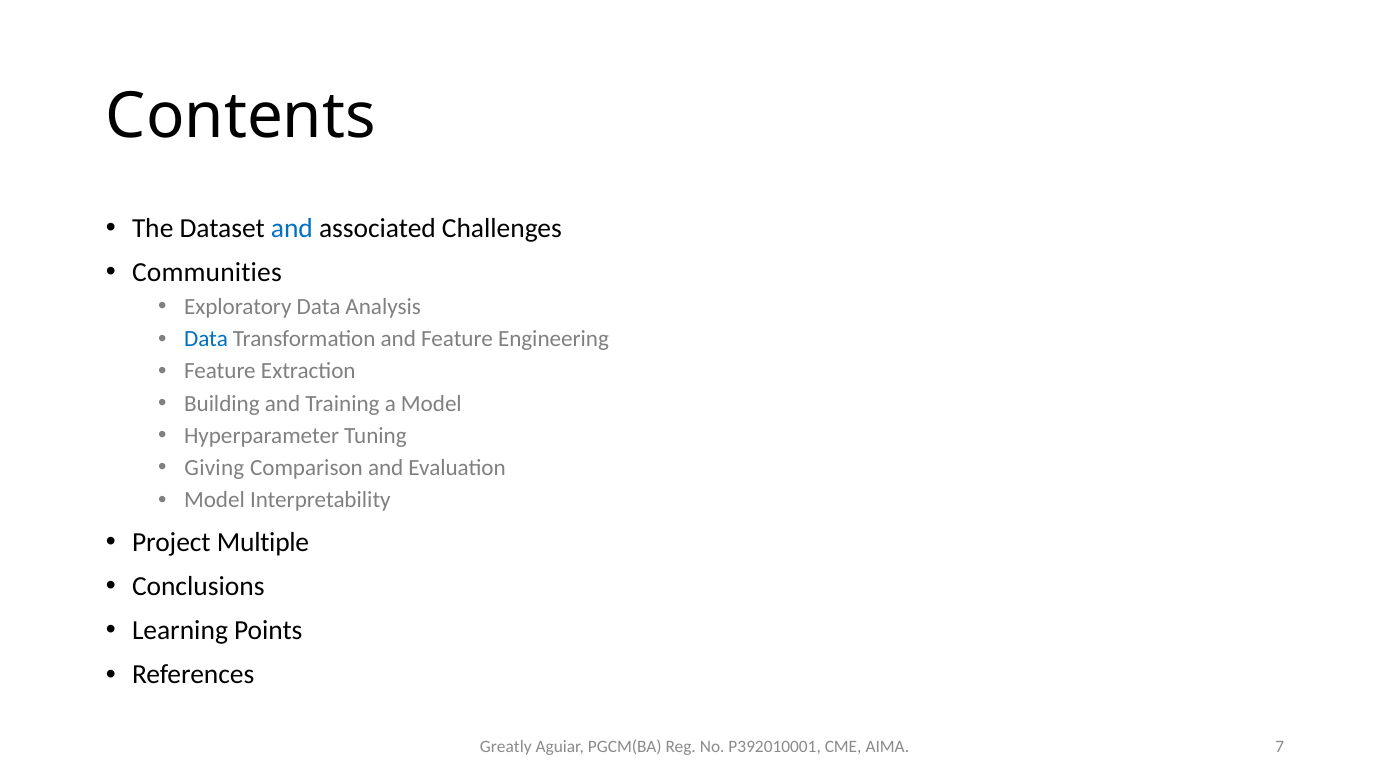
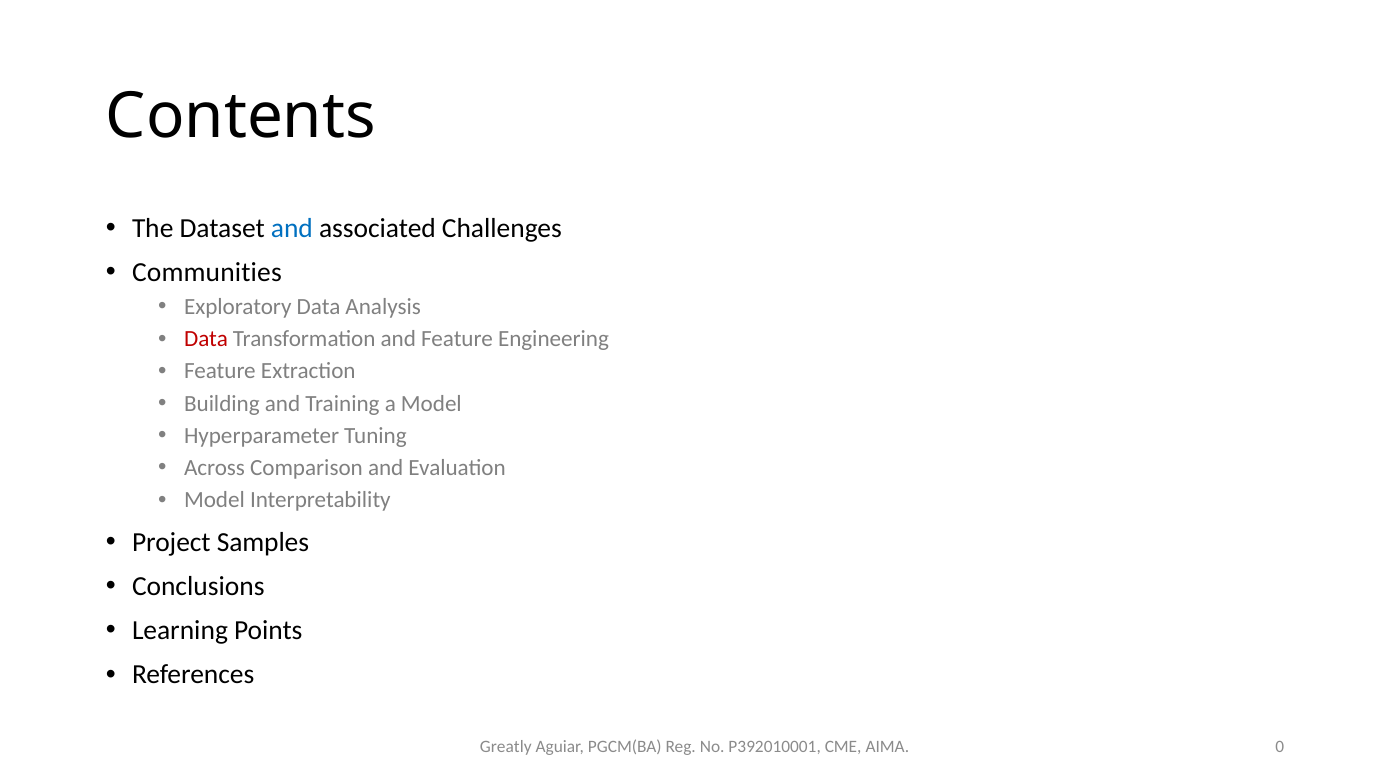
Data at (206, 339) colour: blue -> red
Giving: Giving -> Across
Multiple: Multiple -> Samples
7: 7 -> 0
